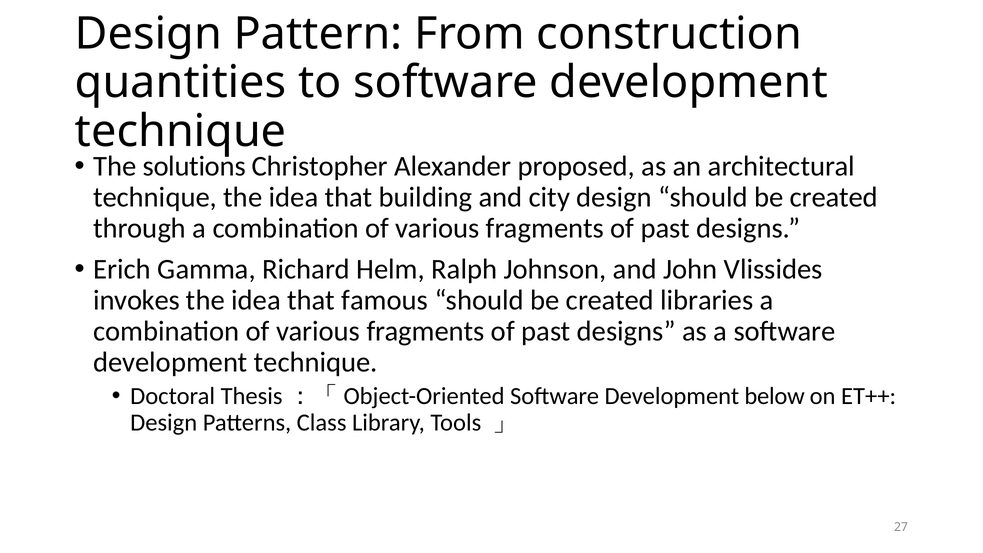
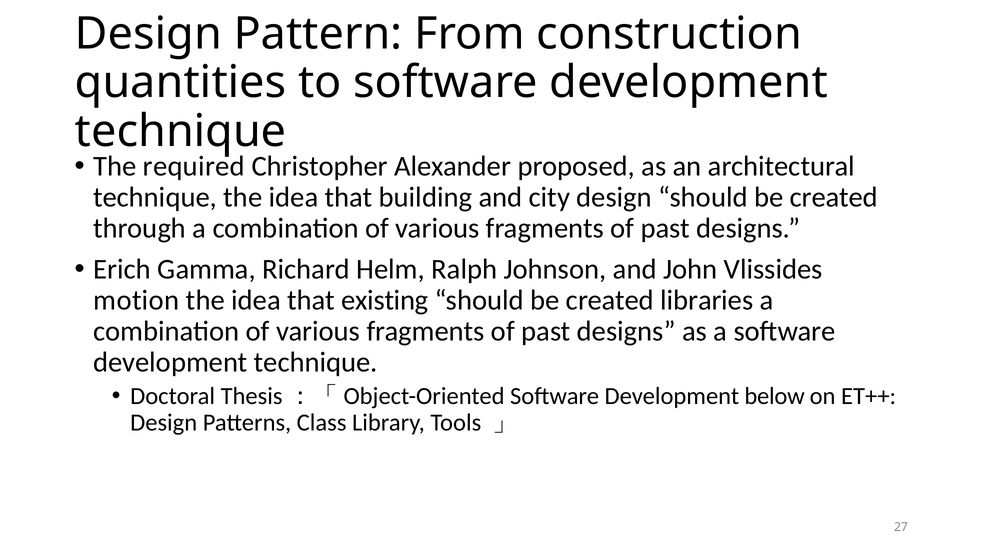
solutions: solutions -> required
invokes: invokes -> motion
famous: famous -> existing
